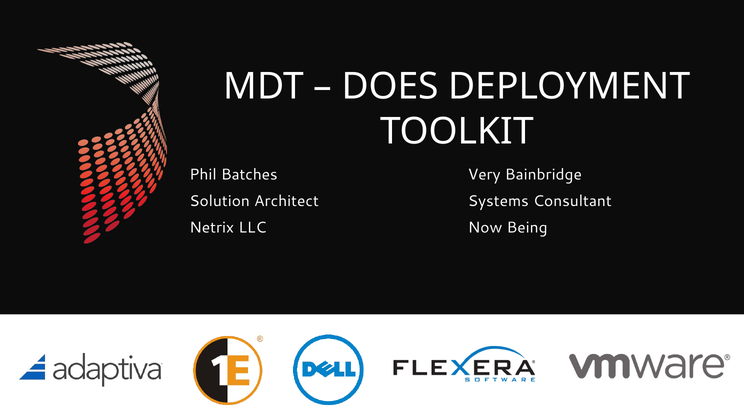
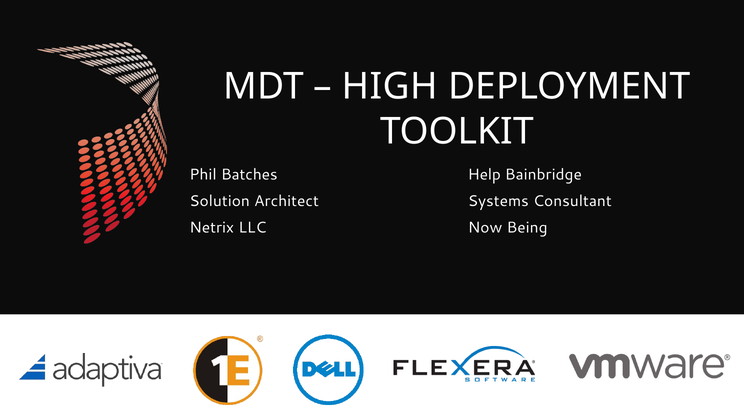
DOES: DOES -> HIGH
Very: Very -> Help
